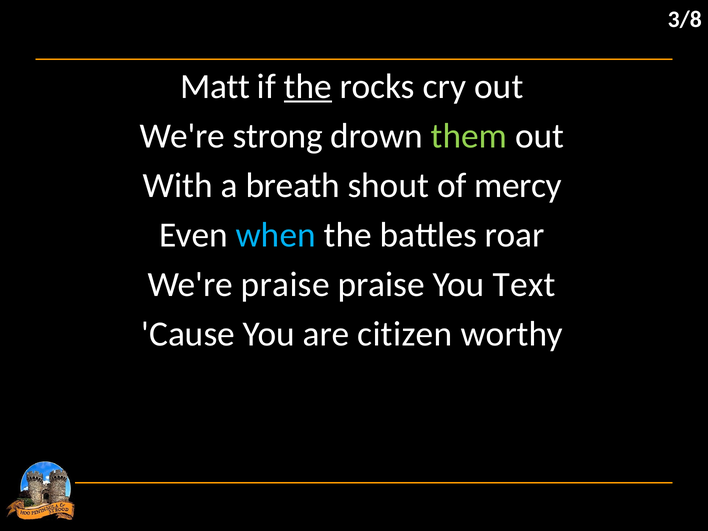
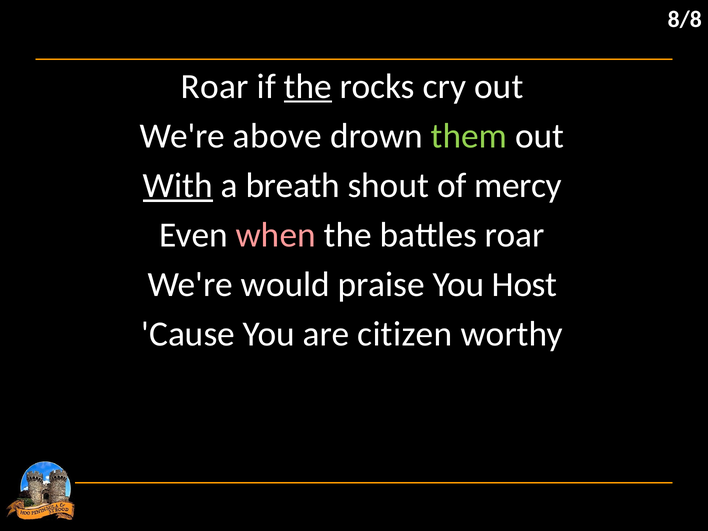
3/8: 3/8 -> 8/8
Matt at (215, 86): Matt -> Roar
strong: strong -> above
With underline: none -> present
when colour: light blue -> pink
We're praise: praise -> would
Text: Text -> Host
